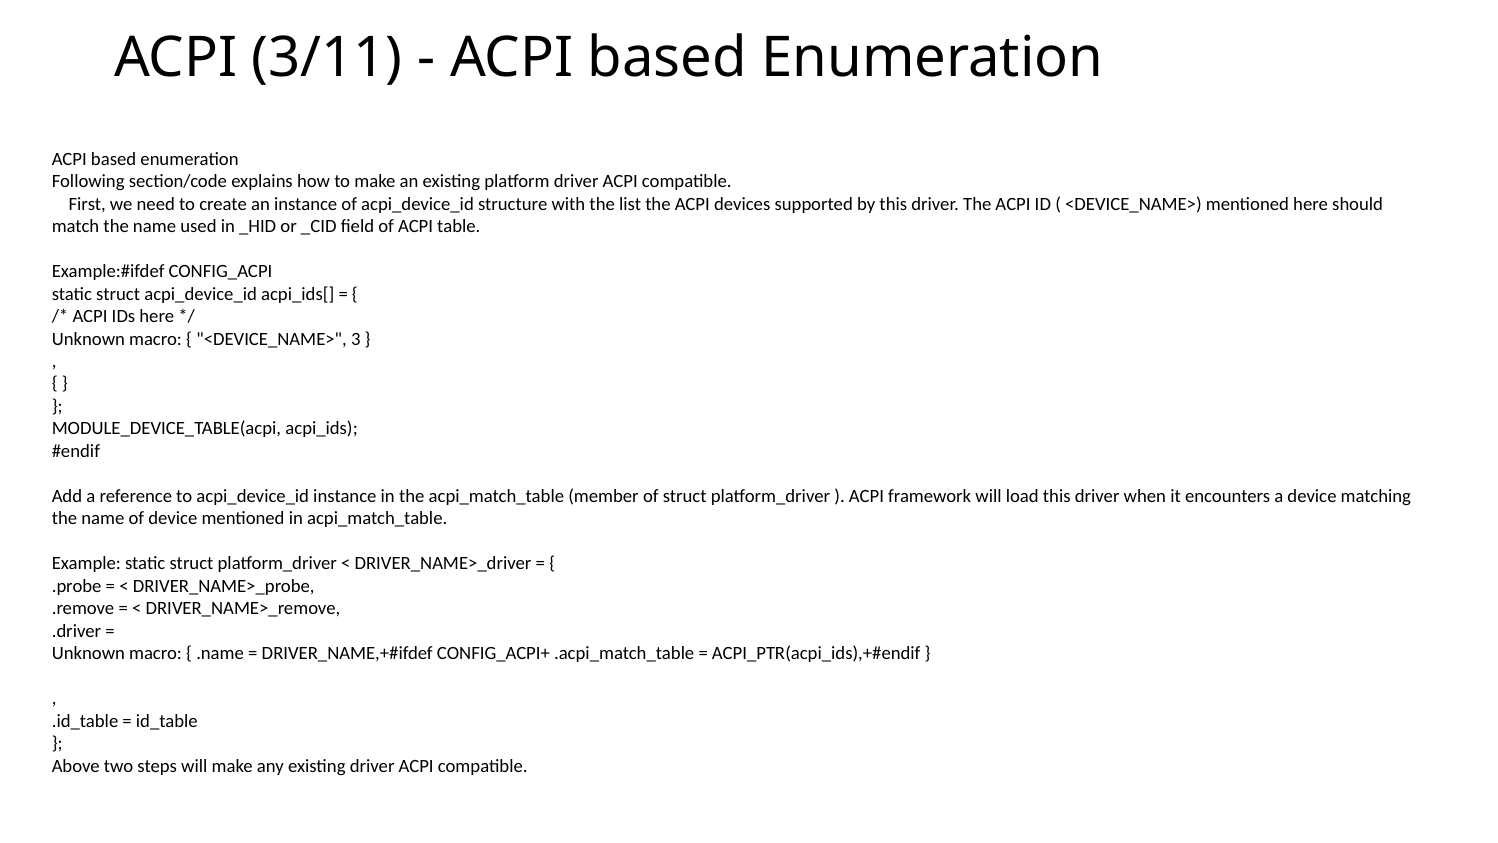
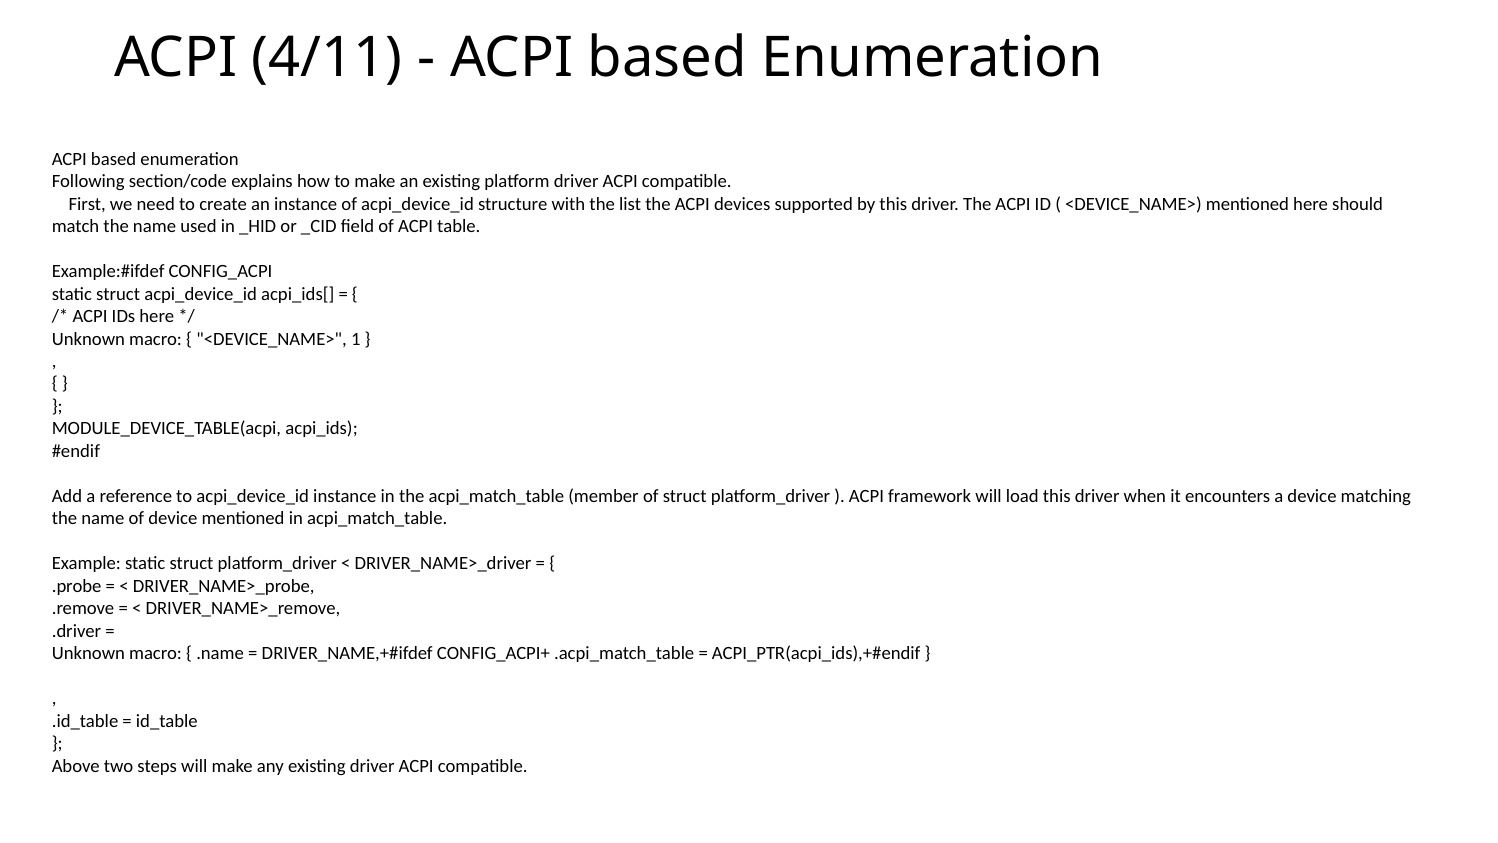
3/11: 3/11 -> 4/11
3: 3 -> 1
